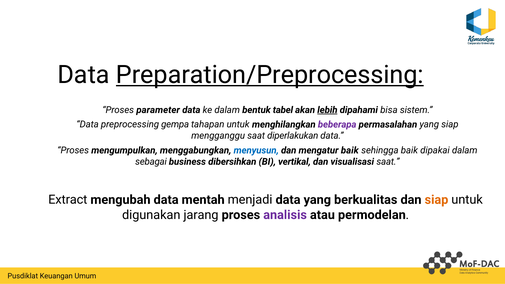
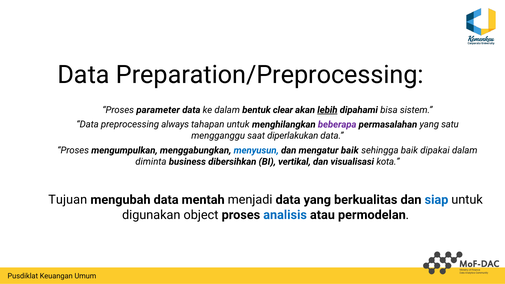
Preparation/Preprocessing underline: present -> none
tabel: tabel -> clear
gempa: gempa -> always
yang siap: siap -> satu
sebagai: sebagai -> diminta
visualisasi saat: saat -> kota
Extract: Extract -> Tujuan
siap at (436, 200) colour: orange -> blue
jarang: jarang -> object
analisis colour: purple -> blue
